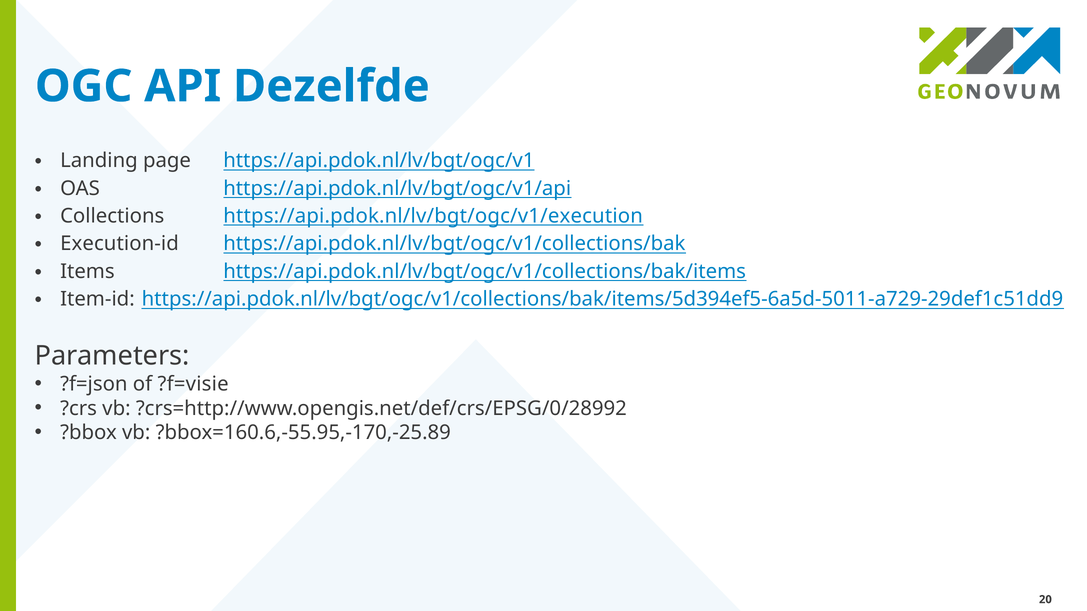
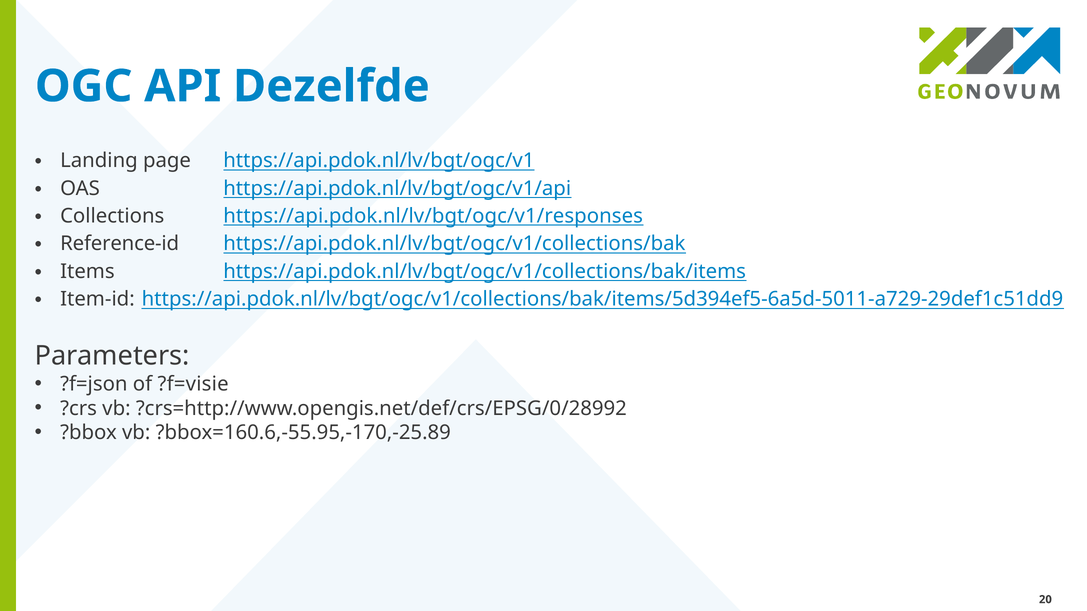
https://api.pdok.nl/lv/bgt/ogc/v1/execution: https://api.pdok.nl/lv/bgt/ogc/v1/execution -> https://api.pdok.nl/lv/bgt/ogc/v1/responses
Execution-id: Execution-id -> Reference-id
